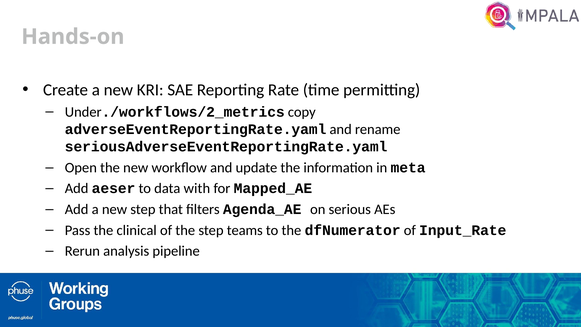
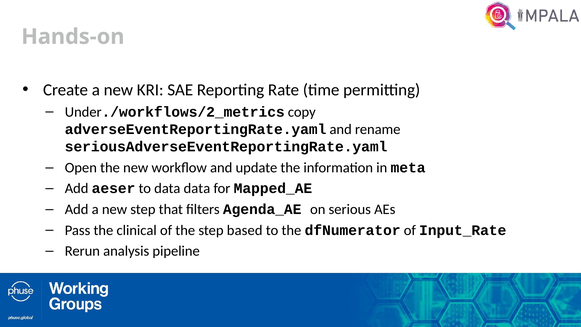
data with: with -> data
teams: teams -> based
